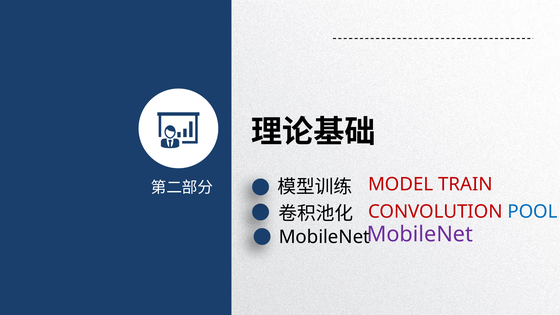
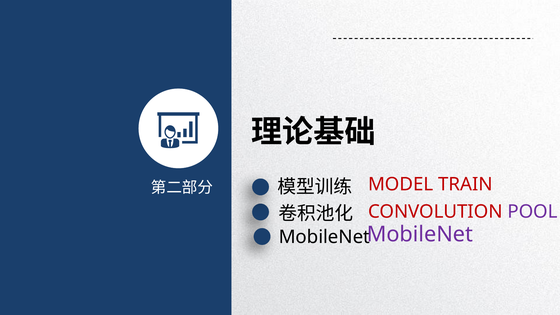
POOL colour: blue -> purple
